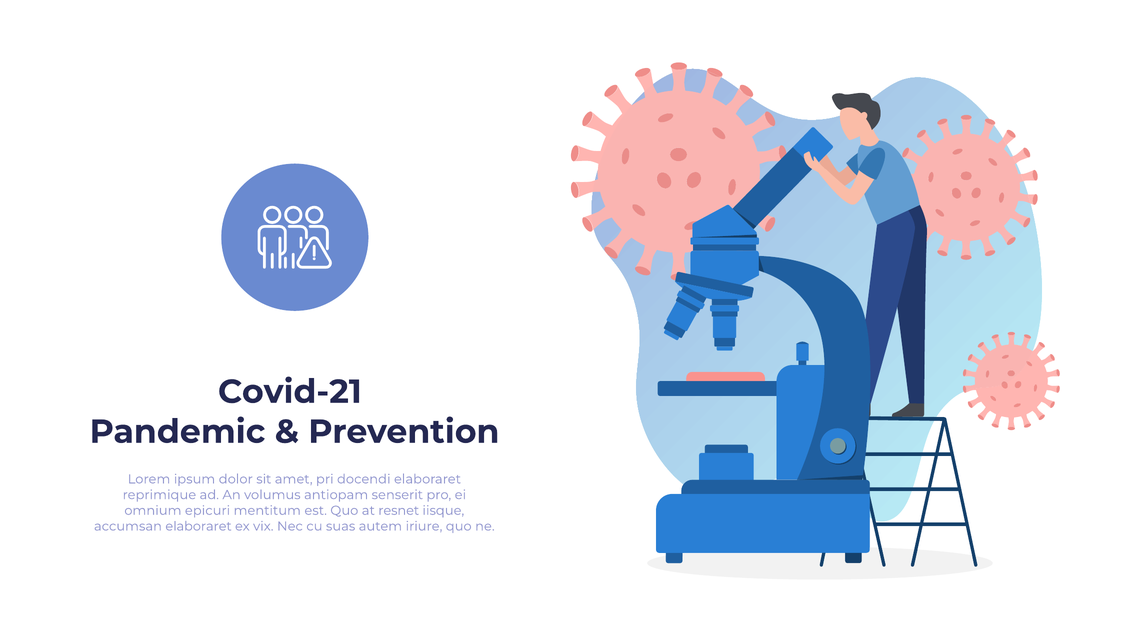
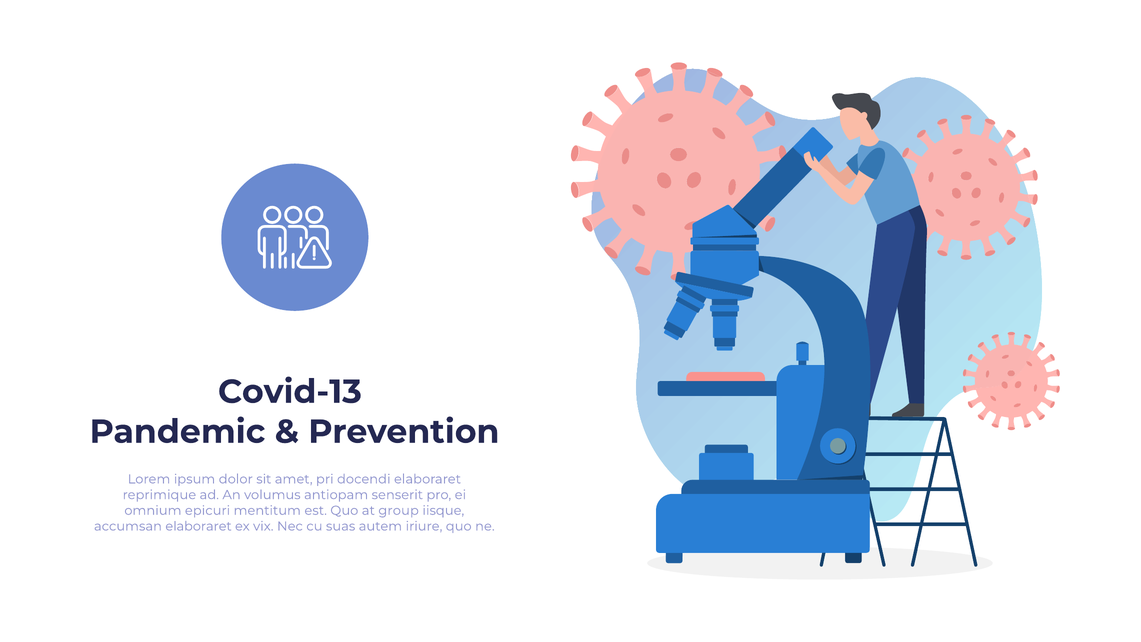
Covid-21: Covid-21 -> Covid-13
resnet: resnet -> group
